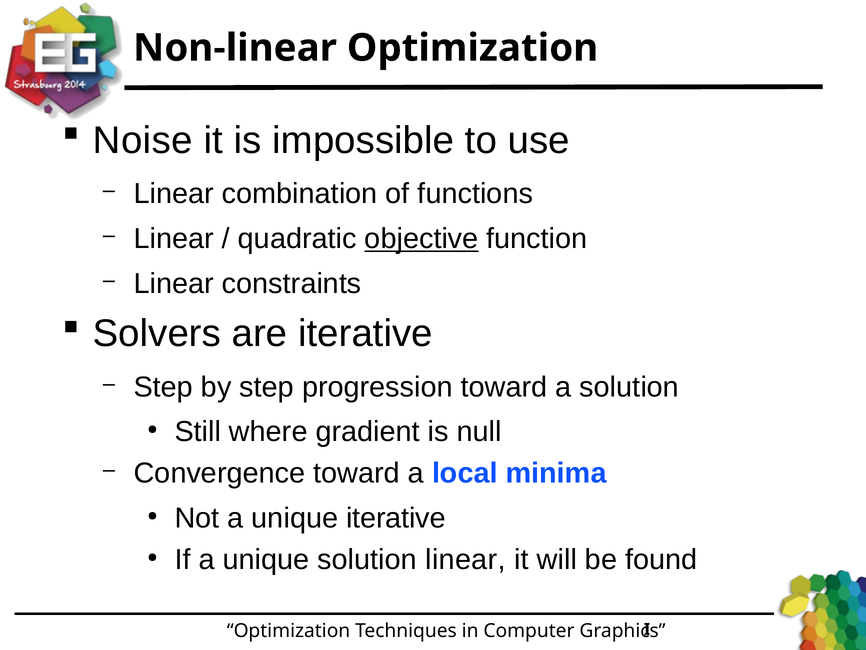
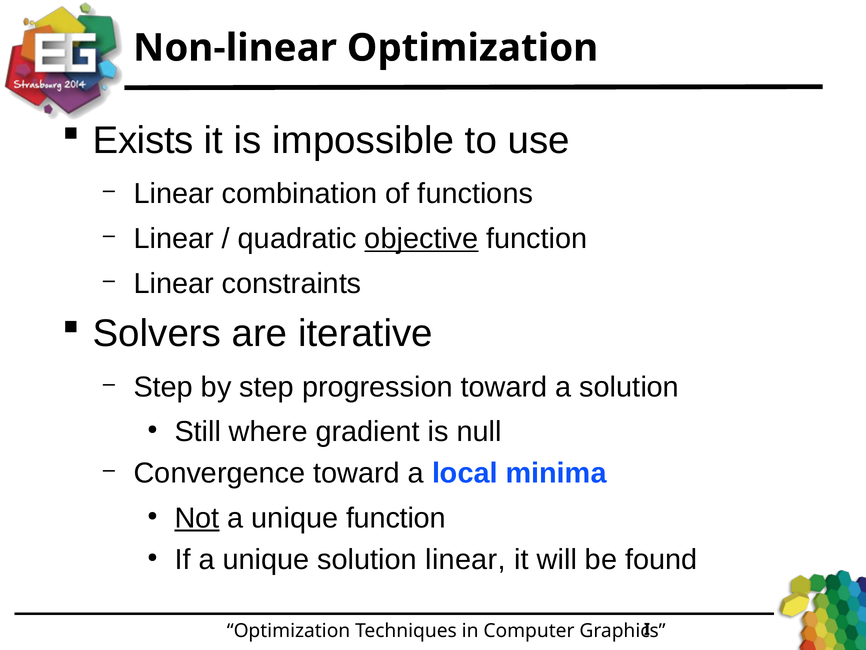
Noise: Noise -> Exists
Not underline: none -> present
unique iterative: iterative -> function
